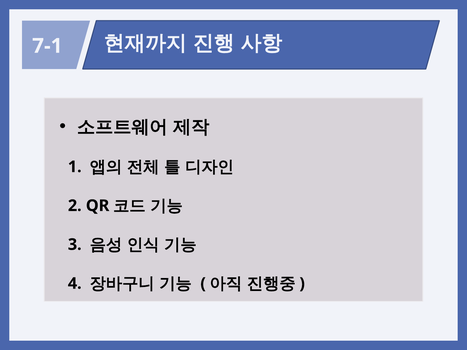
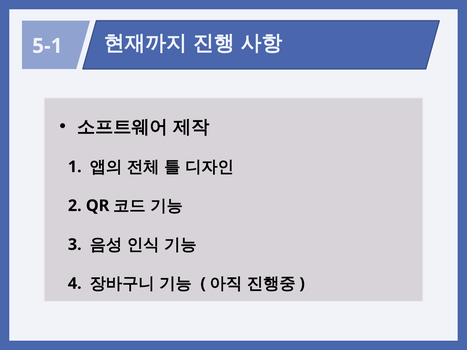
7-1: 7-1 -> 5-1
